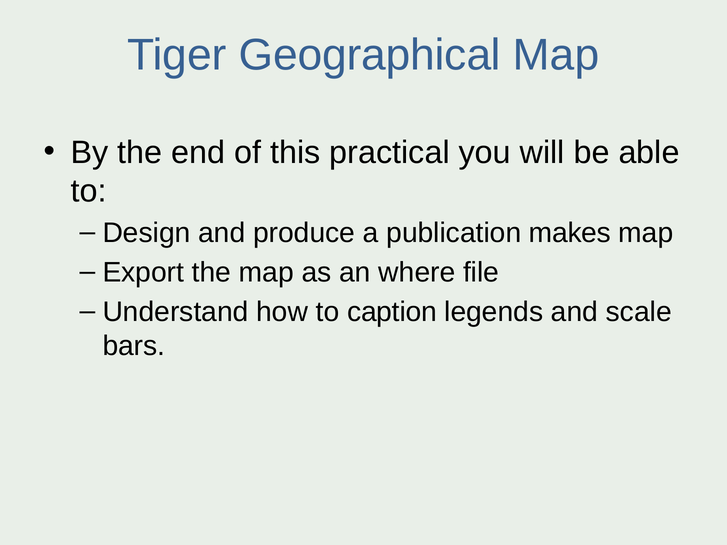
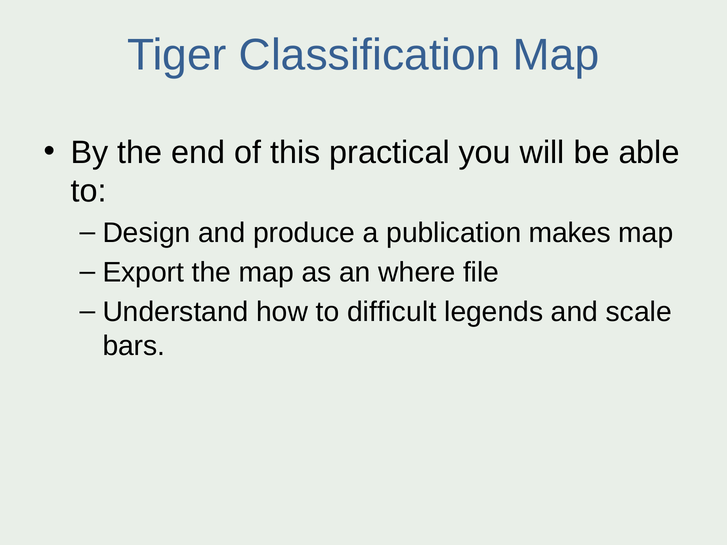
Geographical: Geographical -> Classification
caption: caption -> difficult
